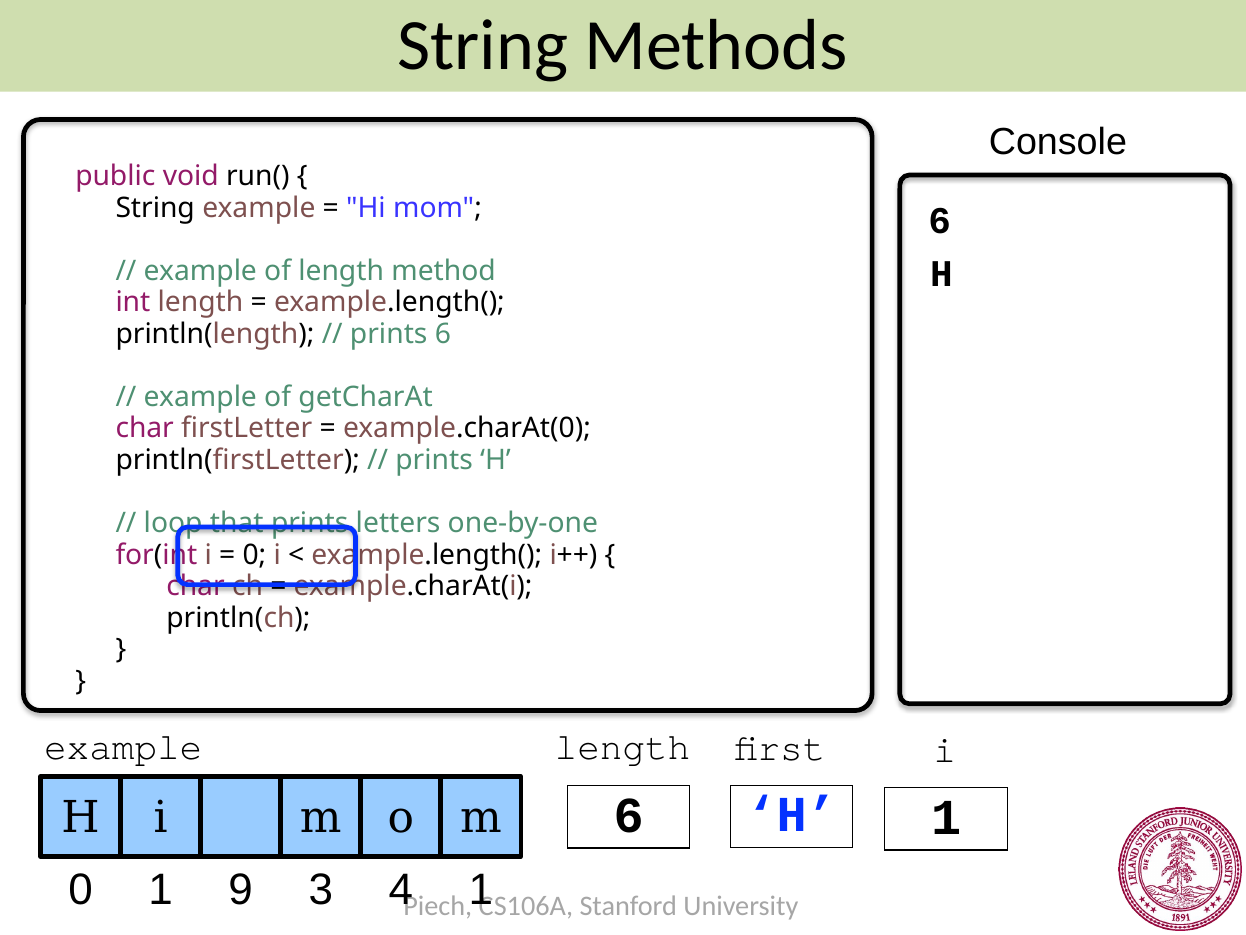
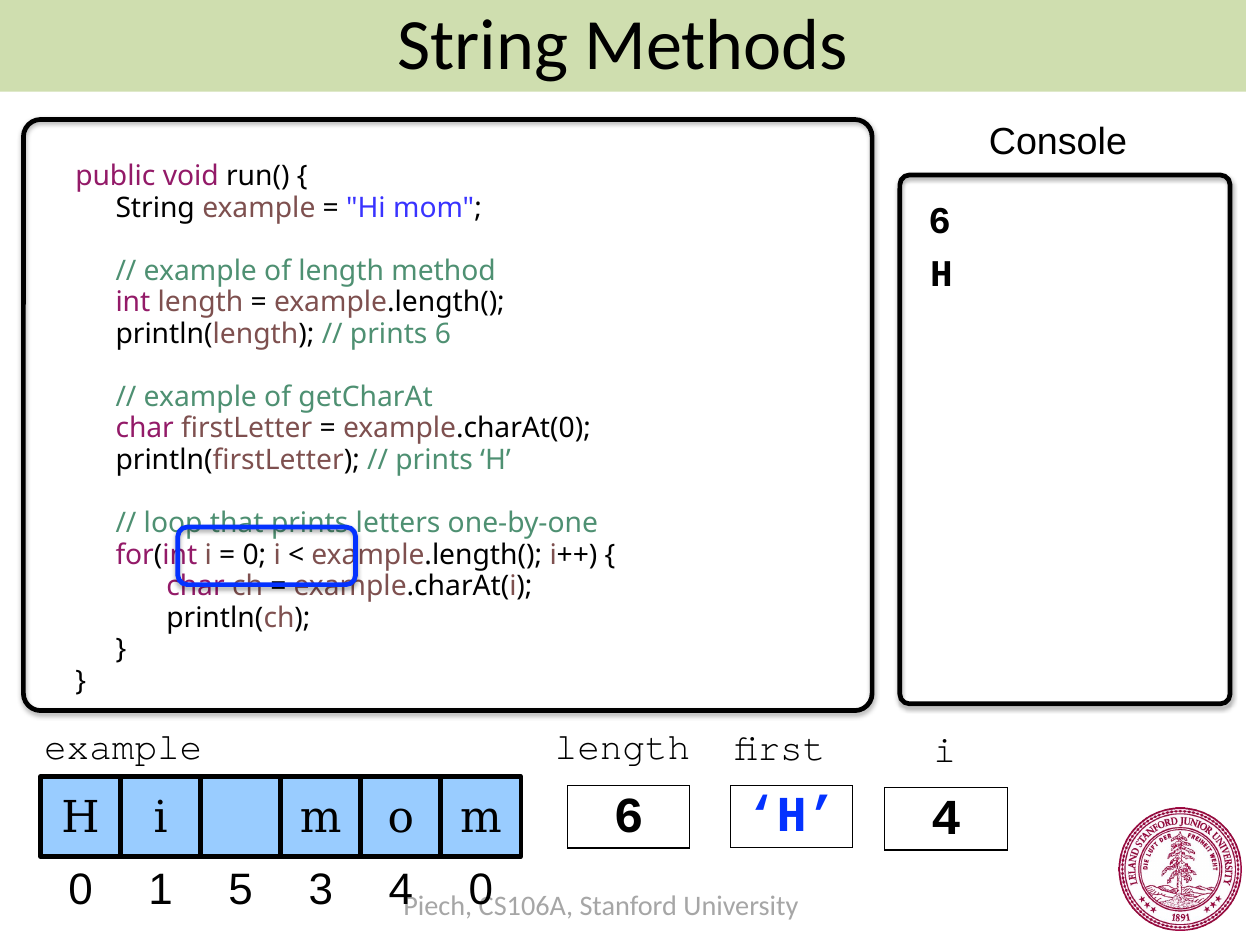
H 1: 1 -> 4
9: 9 -> 5
4 1: 1 -> 0
